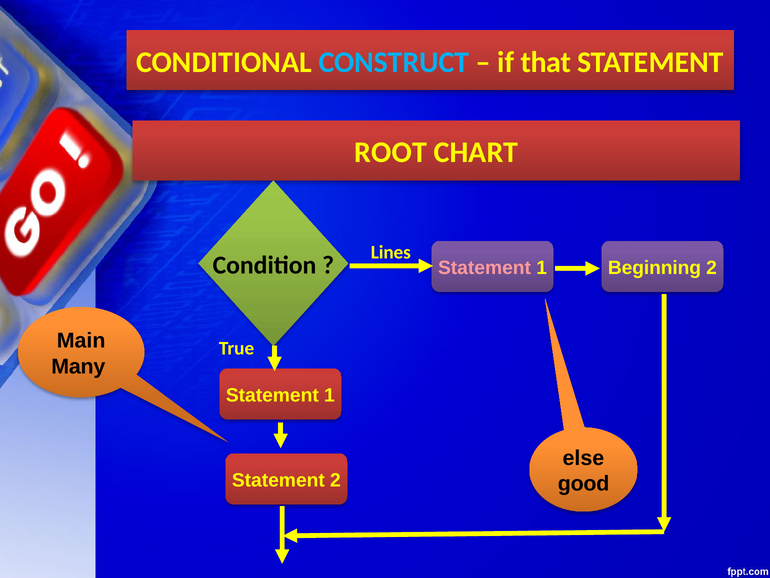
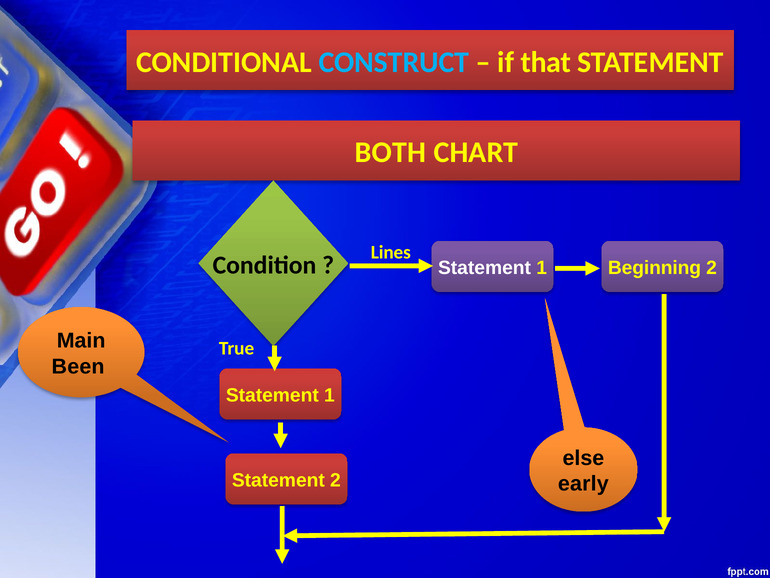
ROOT: ROOT -> BOTH
Statement at (485, 268) colour: pink -> white
Many: Many -> Been
good: good -> early
